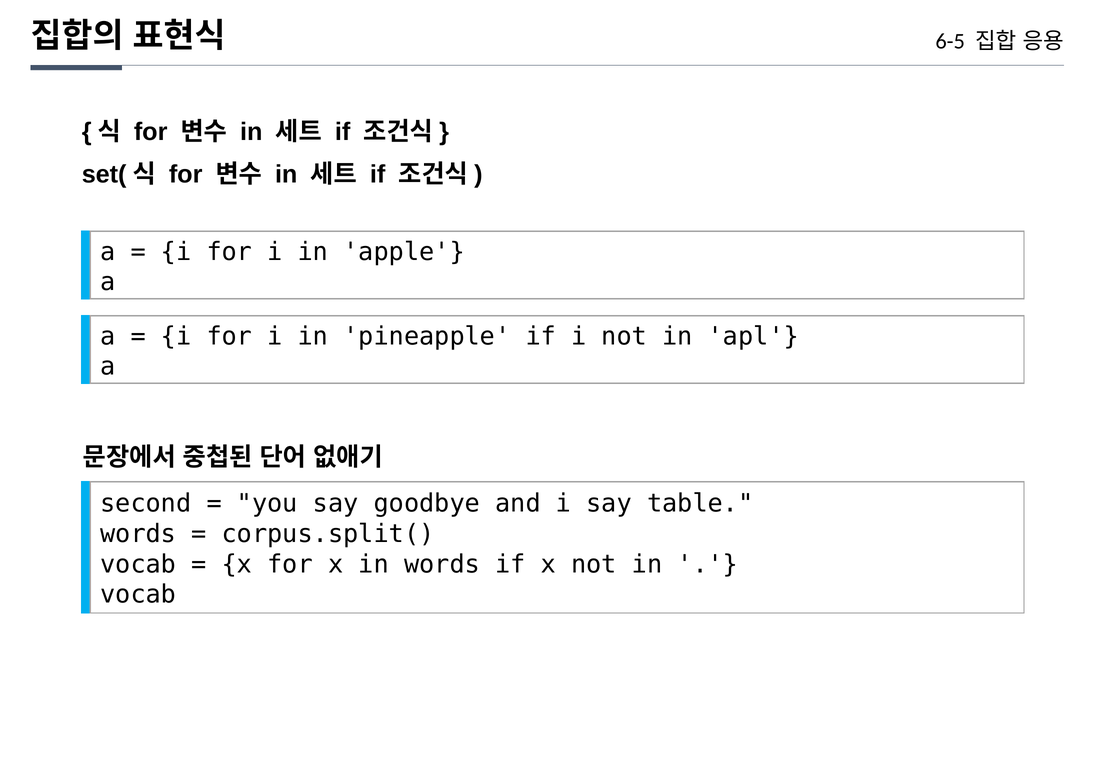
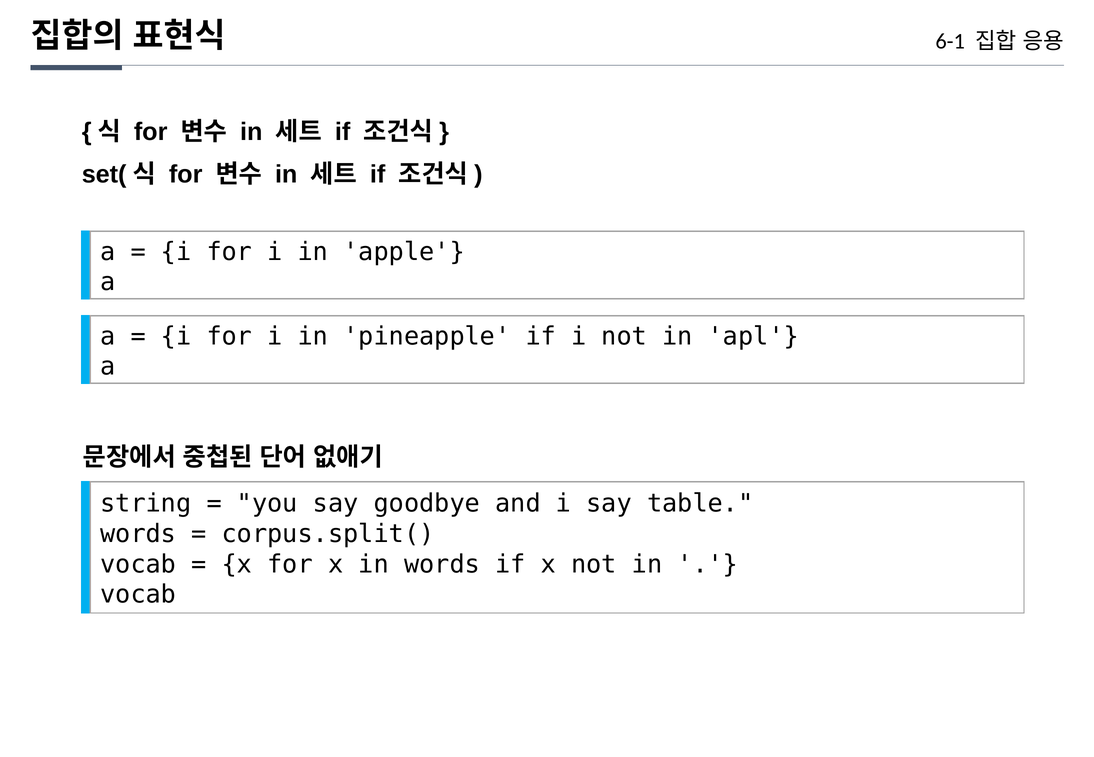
6-5: 6-5 -> 6-1
second: second -> string
